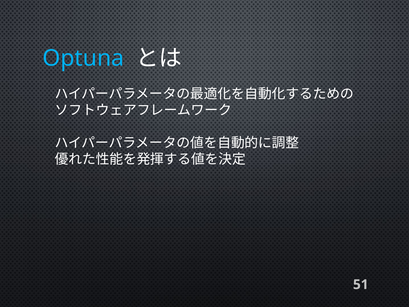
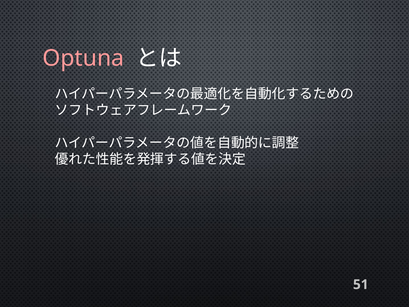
Optuna colour: light blue -> pink
